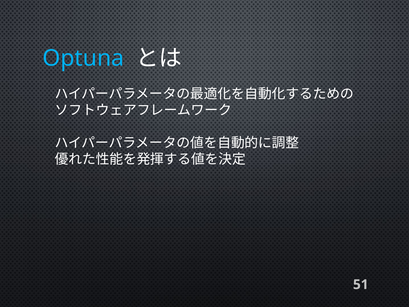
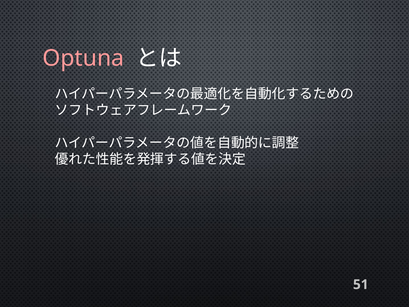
Optuna colour: light blue -> pink
